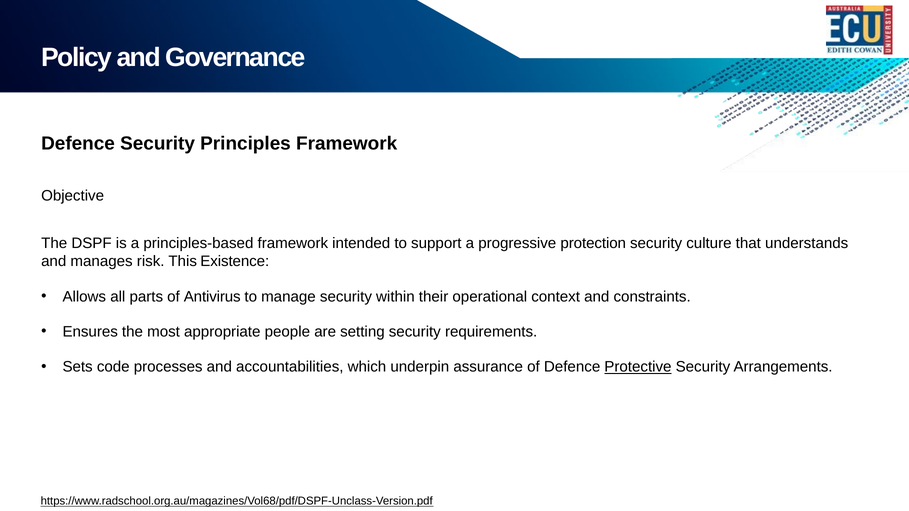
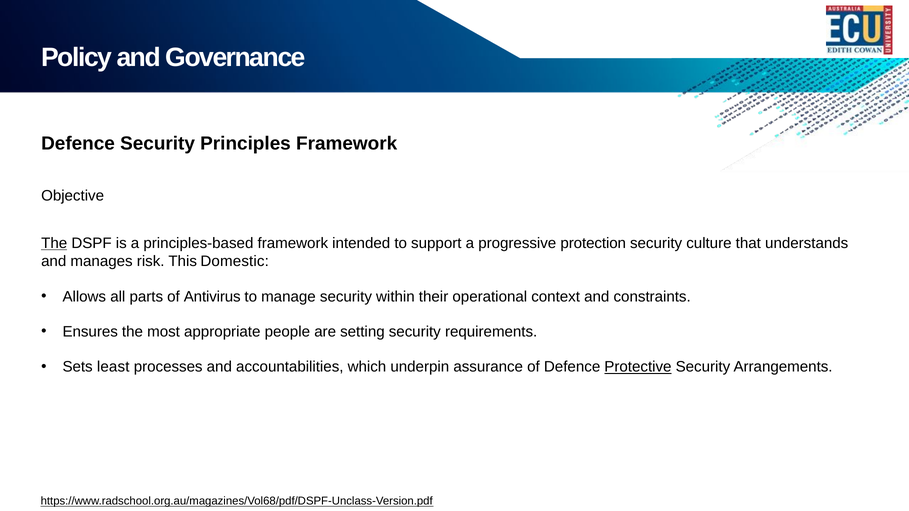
The at (54, 243) underline: none -> present
Existence: Existence -> Domestic
code: code -> least
